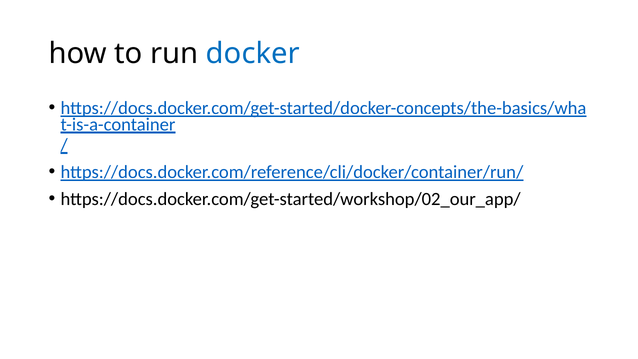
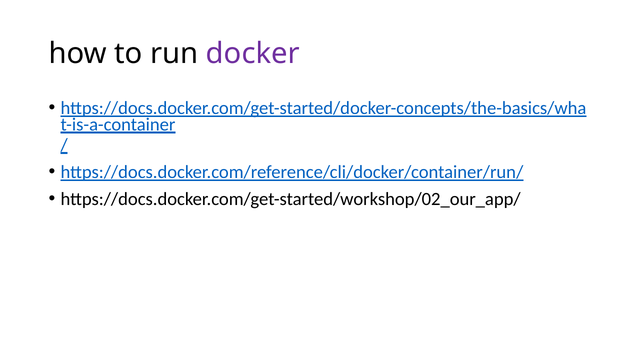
docker colour: blue -> purple
